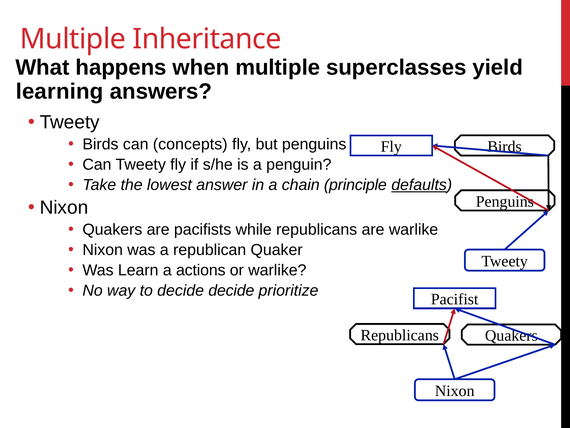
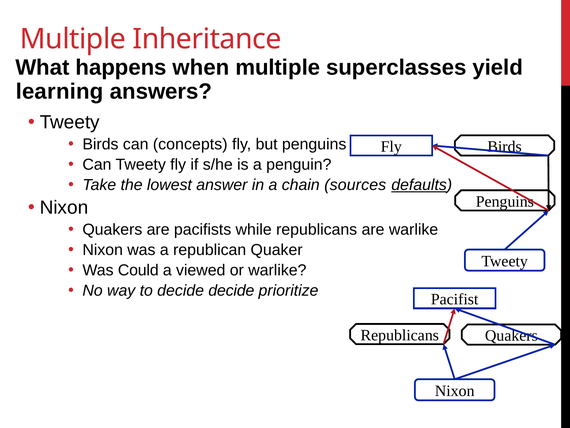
principle: principle -> sources
Learn: Learn -> Could
actions: actions -> viewed
